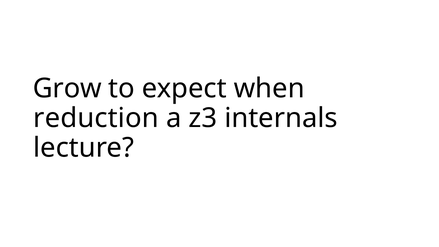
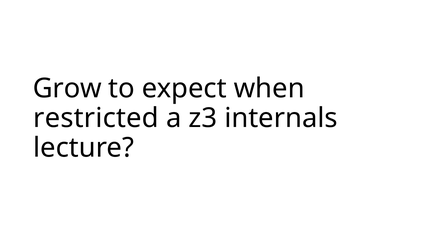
reduction: reduction -> restricted
